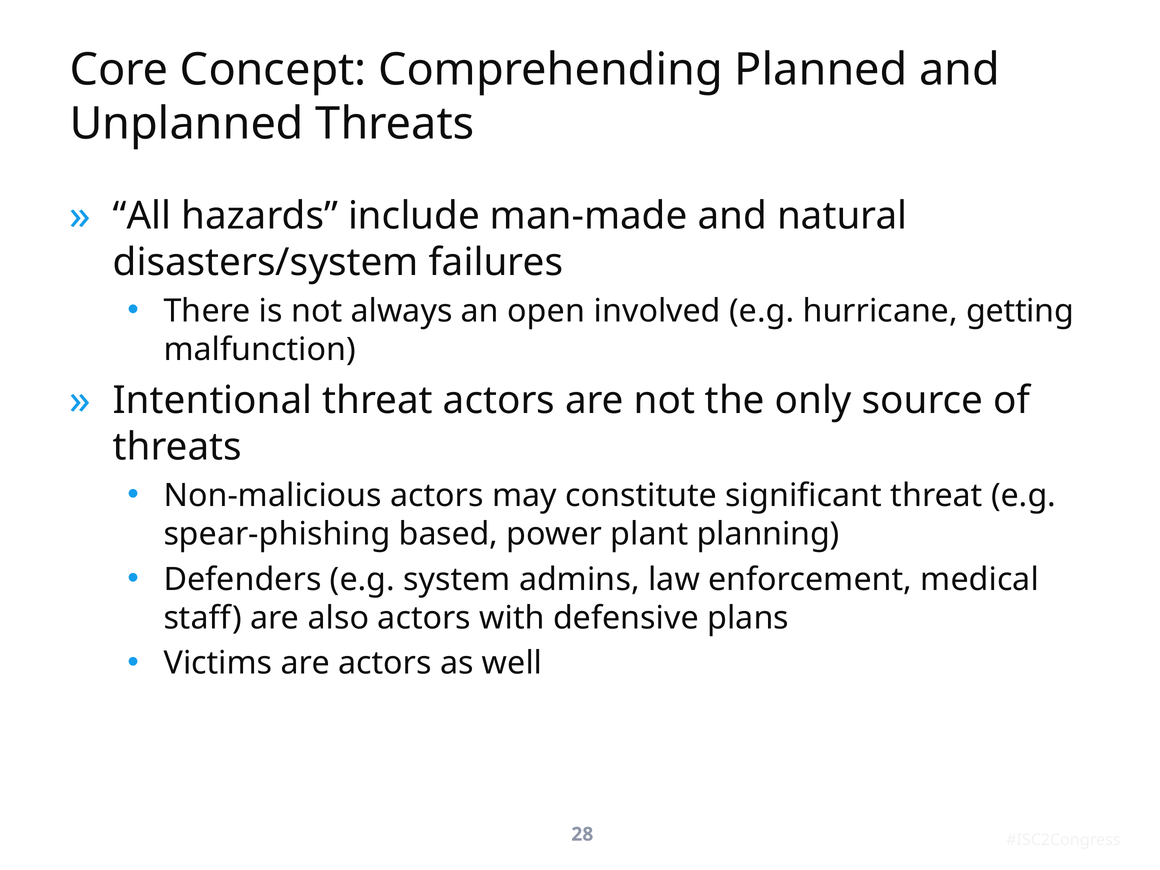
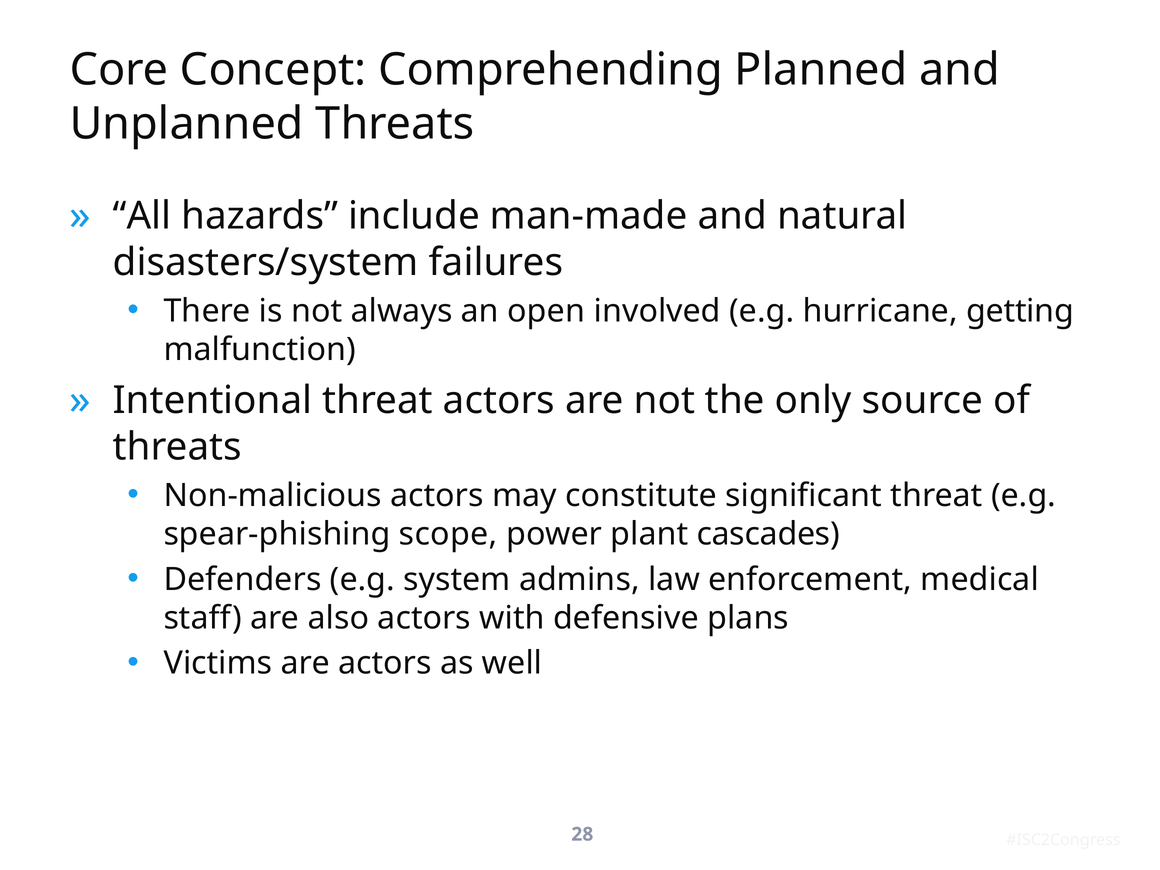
based: based -> scope
planning: planning -> cascades
